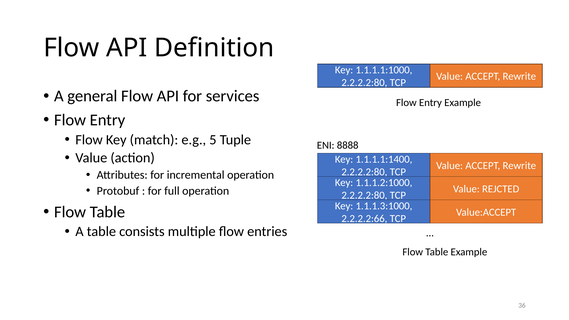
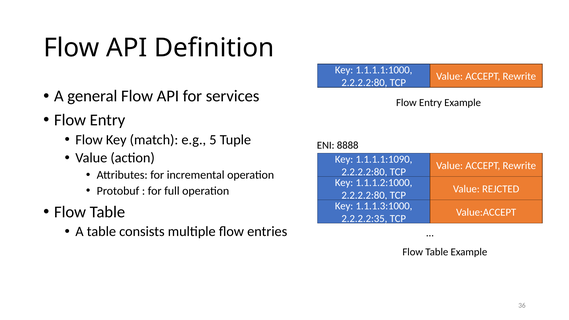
1.1.1.1:1400: 1.1.1.1:1400 -> 1.1.1.1:1090
2.2.2.2:66: 2.2.2.2:66 -> 2.2.2.2:35
